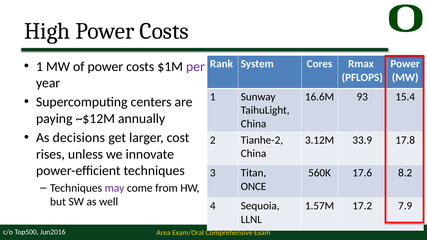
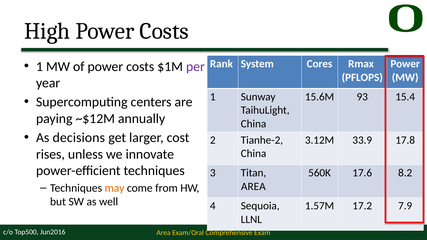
16.6M: 16.6M -> 15.6M
may colour: purple -> orange
ONCE at (253, 187): ONCE -> AREA
